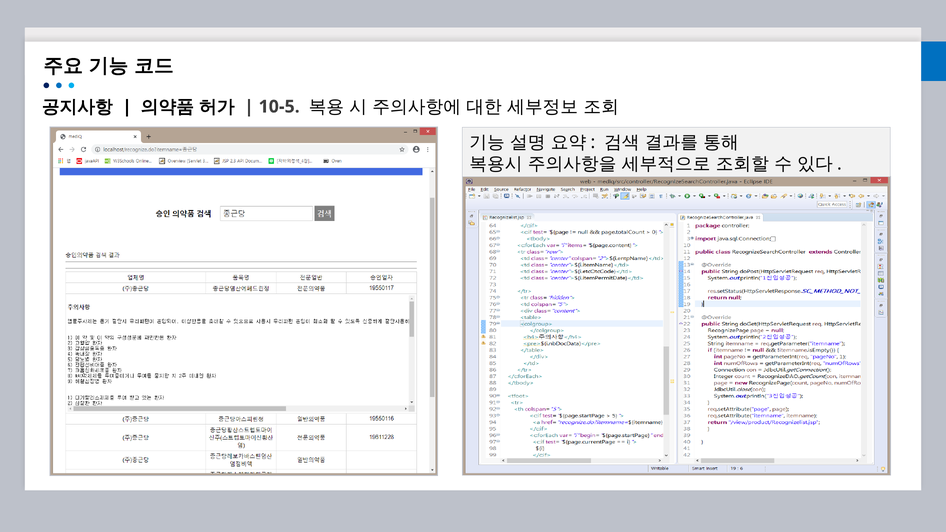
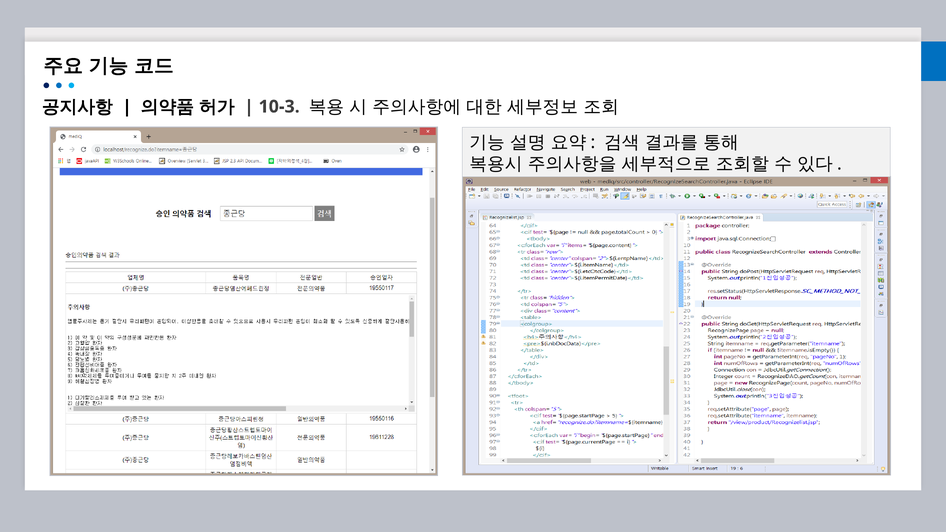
10-5: 10-5 -> 10-3
